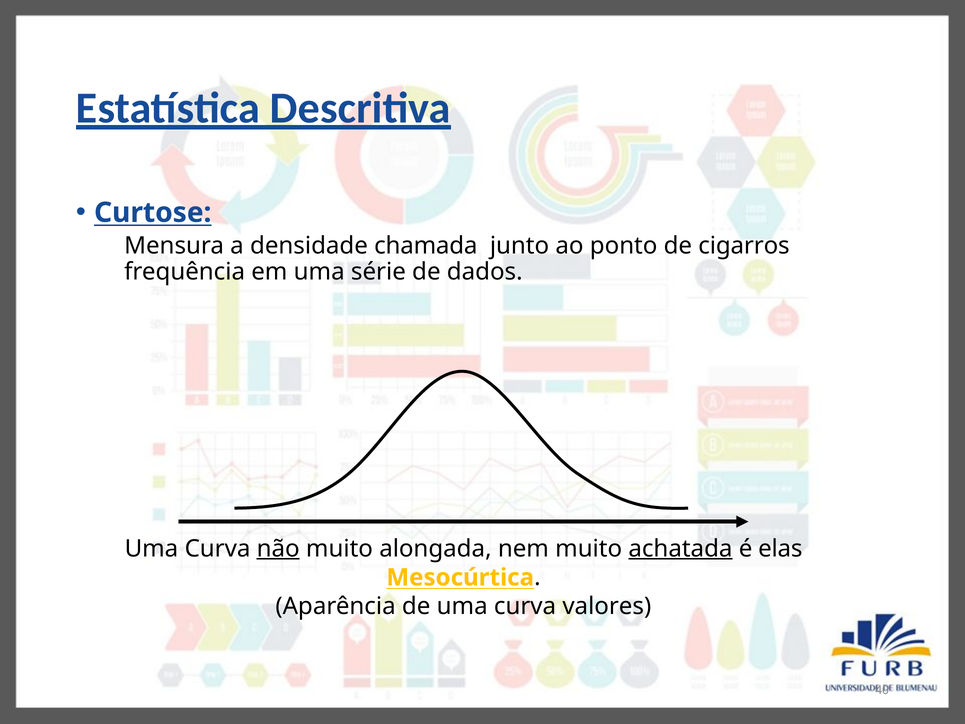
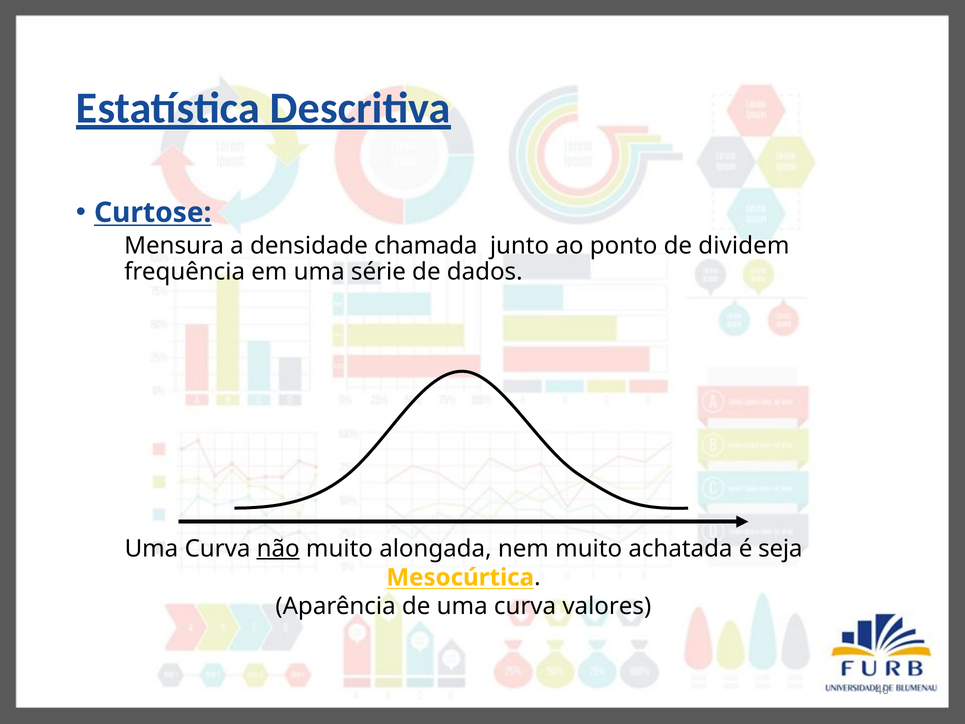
cigarros: cigarros -> dividem
achatada underline: present -> none
elas: elas -> seja
